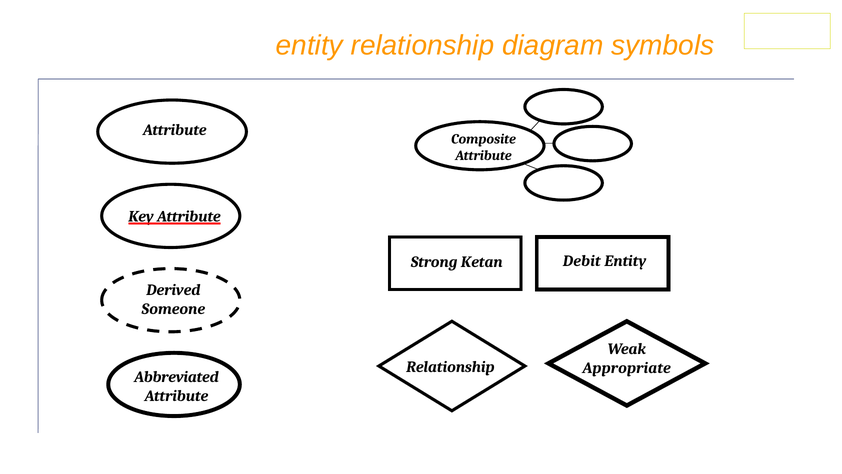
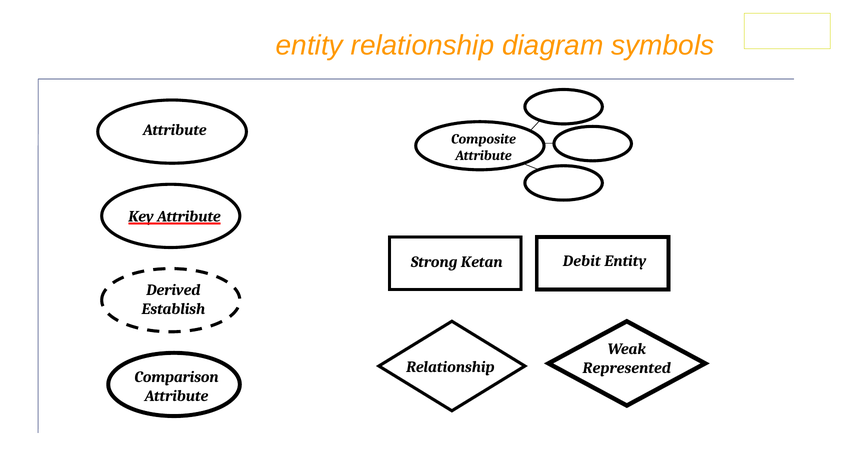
Someone: Someone -> Establish
Appropriate: Appropriate -> Represented
Abbreviated: Abbreviated -> Comparison
